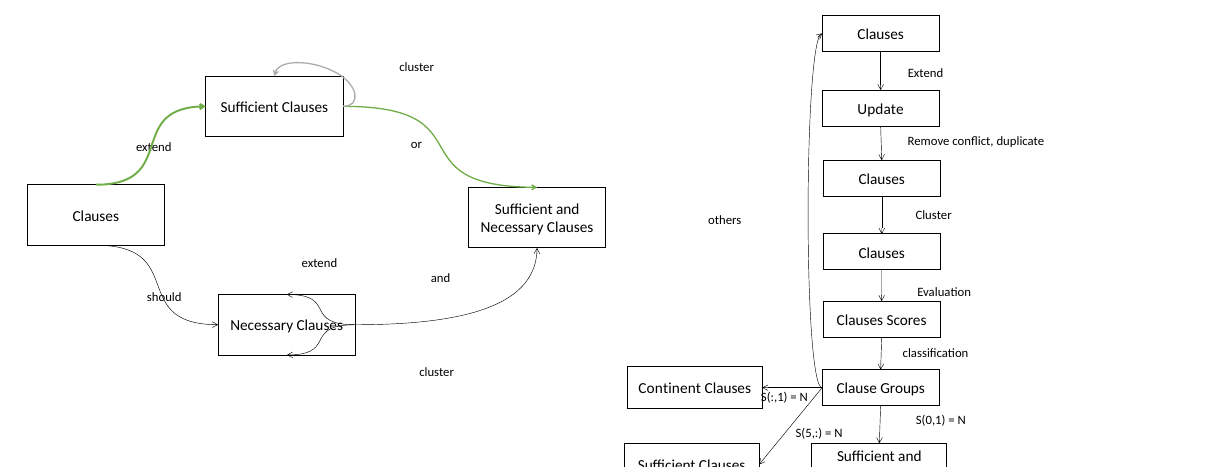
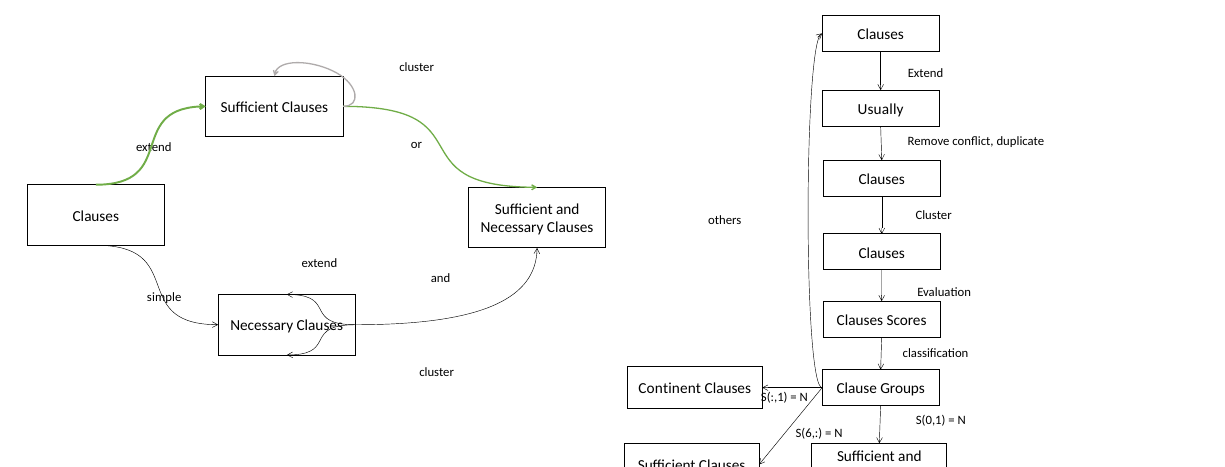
Update: Update -> Usually
should: should -> simple
S(5: S(5 -> S(6
